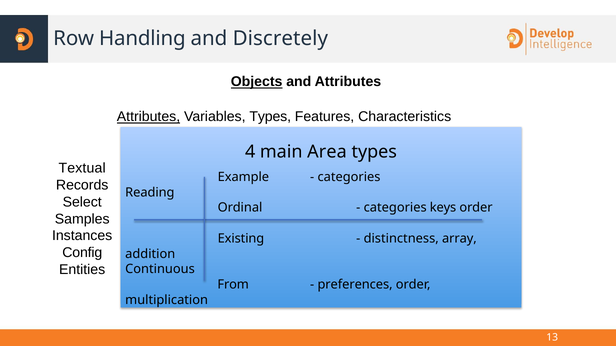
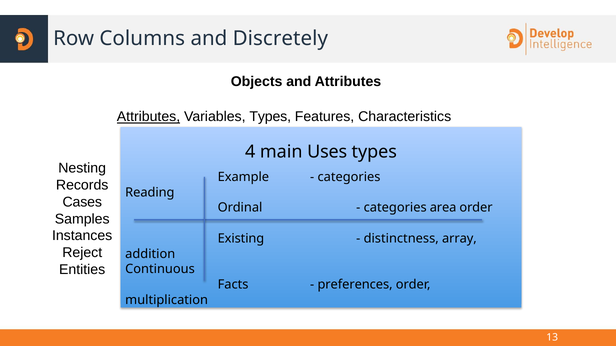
Handling: Handling -> Columns
Objects underline: present -> none
Area: Area -> Uses
Textual: Textual -> Nesting
Select: Select -> Cases
keys: keys -> area
Config: Config -> Reject
From: From -> Facts
